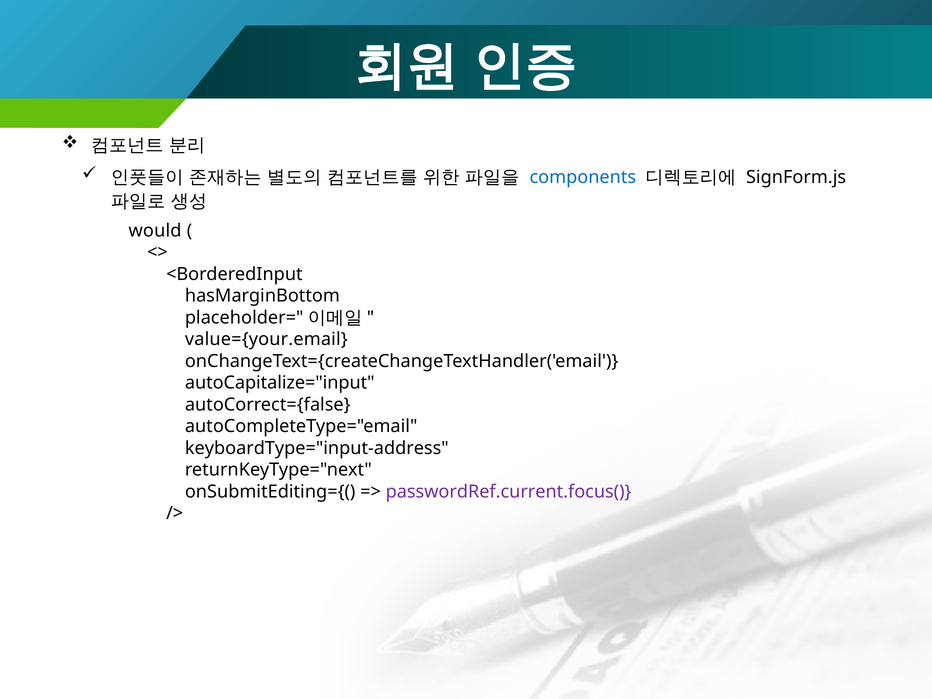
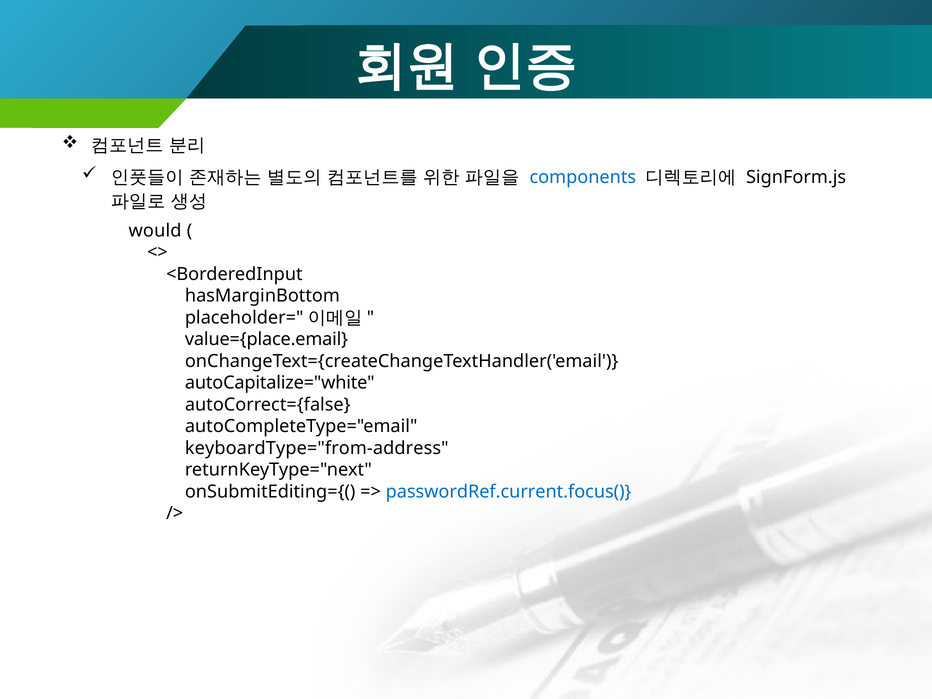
value={your.email: value={your.email -> value={place.email
autoCapitalize="input: autoCapitalize="input -> autoCapitalize="white
keyboardType="input-address: keyboardType="input-address -> keyboardType="from-address
passwordRef.current.focus( colour: purple -> blue
